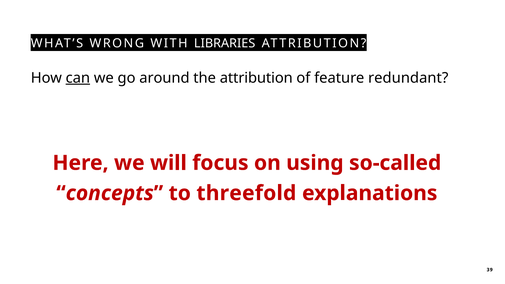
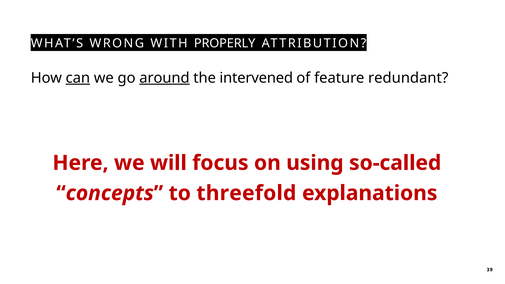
LIBRARIES: LIBRARIES -> PROPERLY
around underline: none -> present
the attribution: attribution -> intervened
